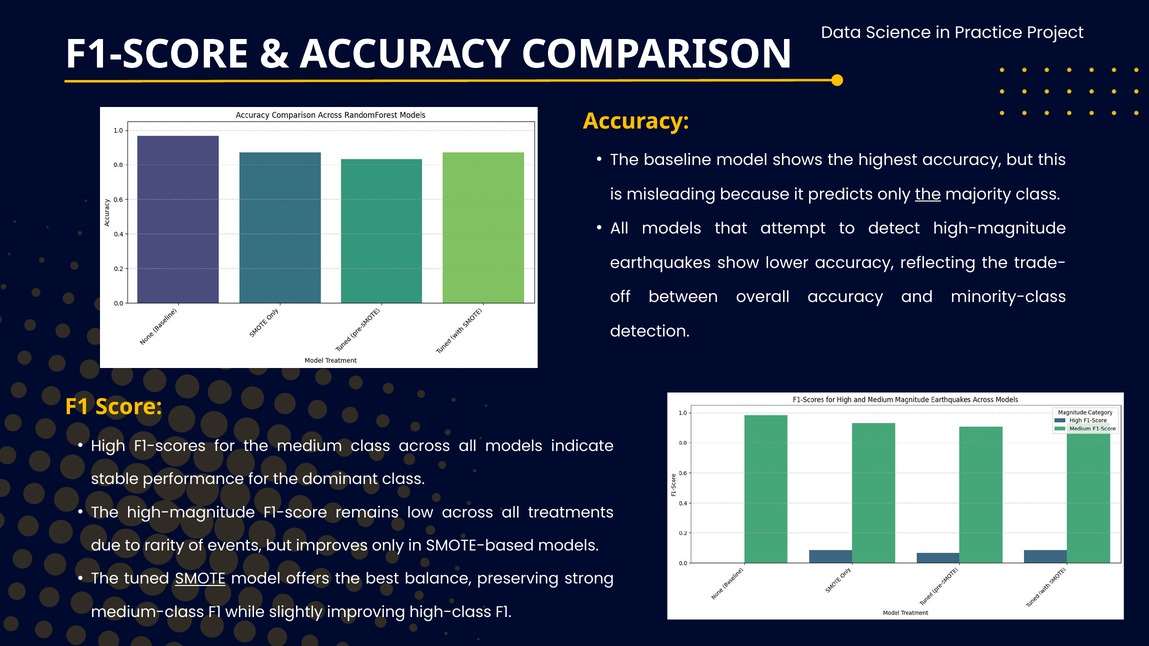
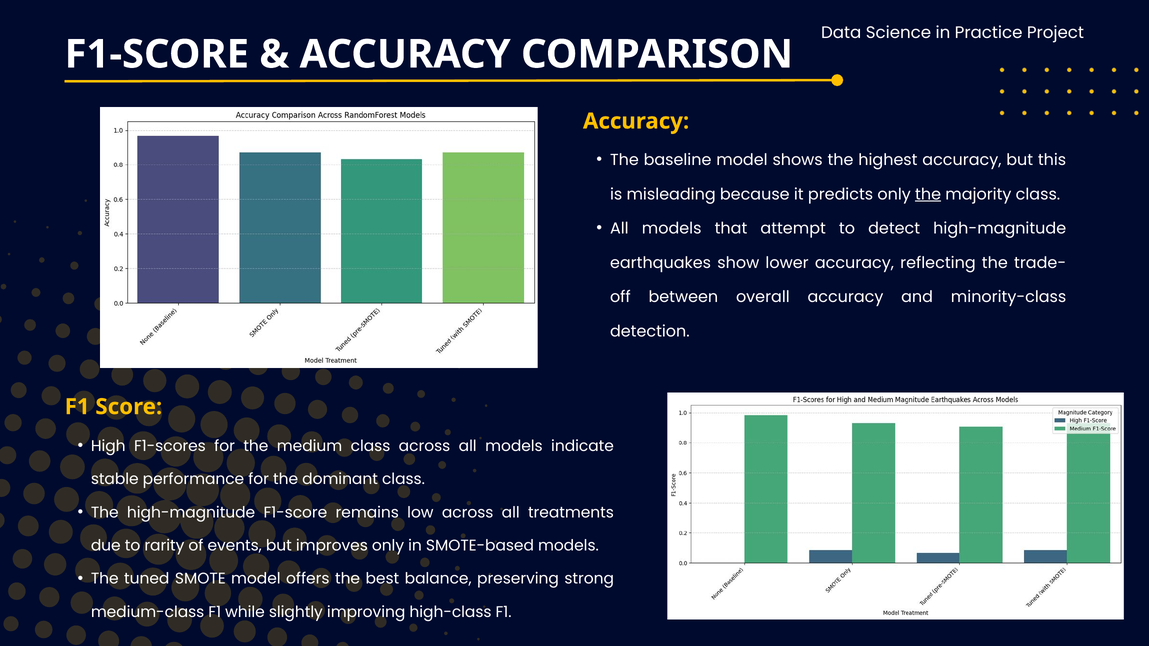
SMOTE underline: present -> none
